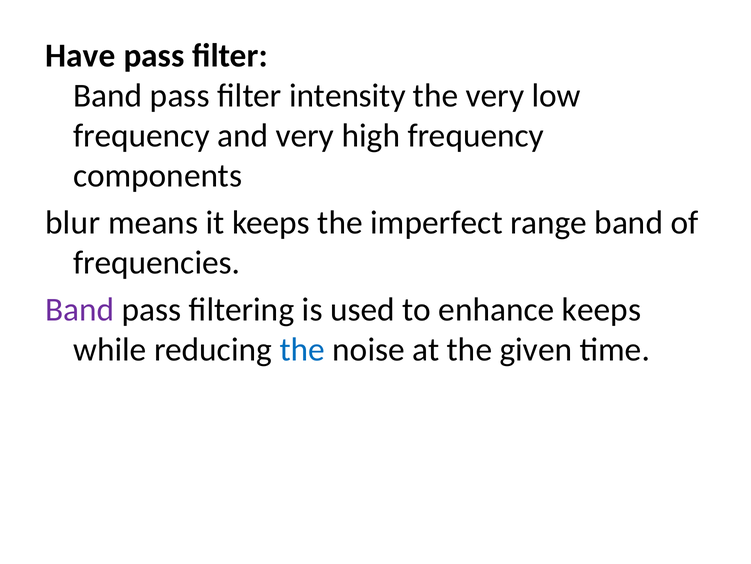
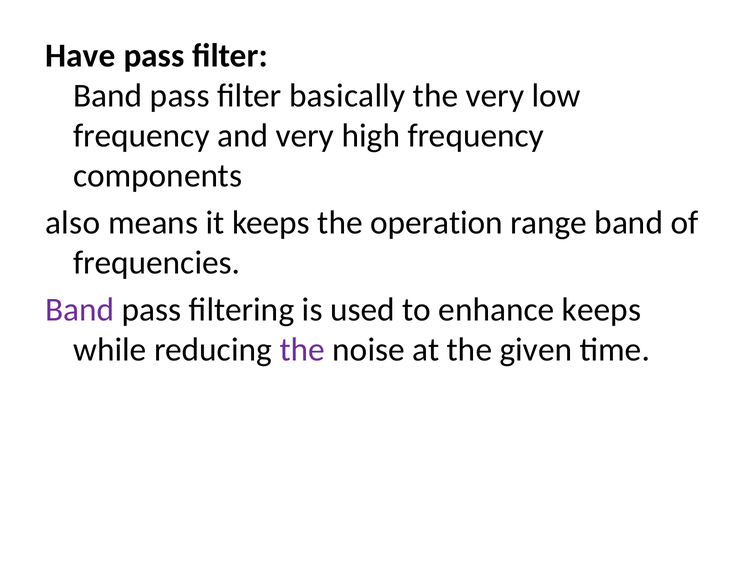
intensity: intensity -> basically
blur: blur -> also
imperfect: imperfect -> operation
the at (302, 349) colour: blue -> purple
